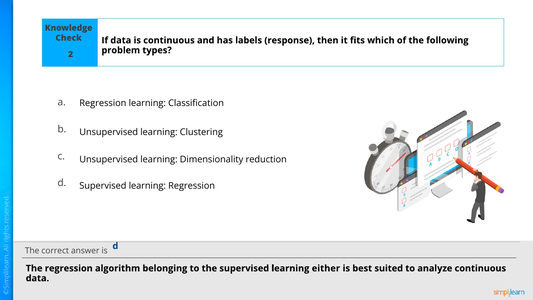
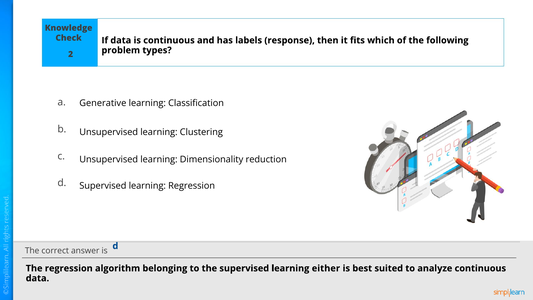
Regression at (103, 103): Regression -> Generative
